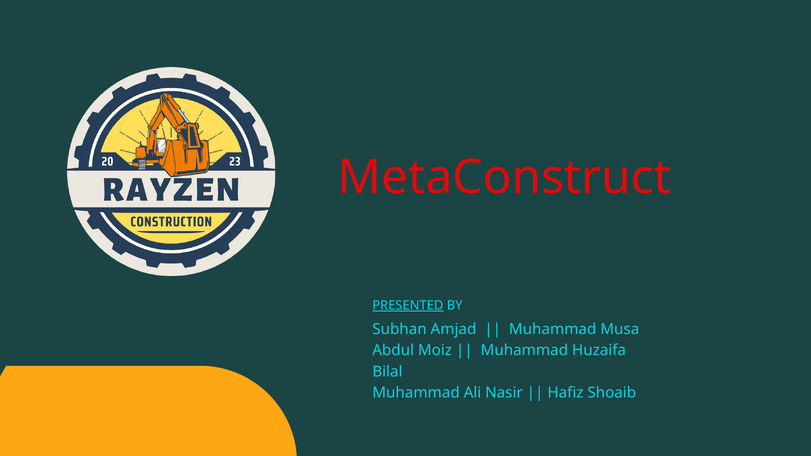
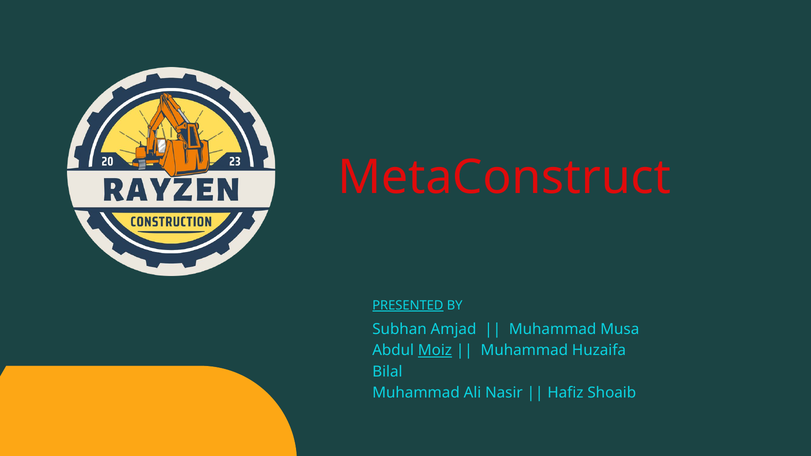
Moiz underline: none -> present
